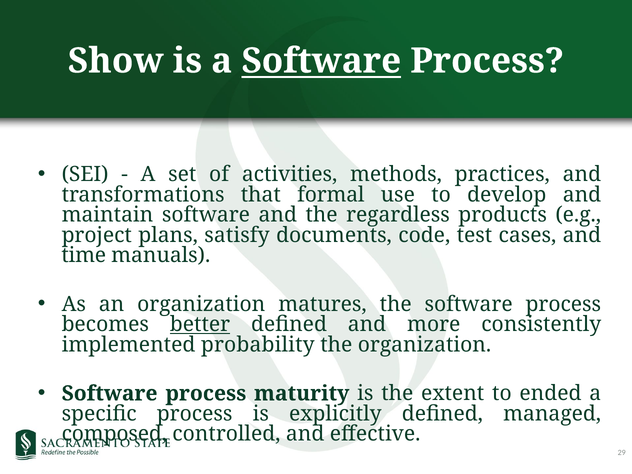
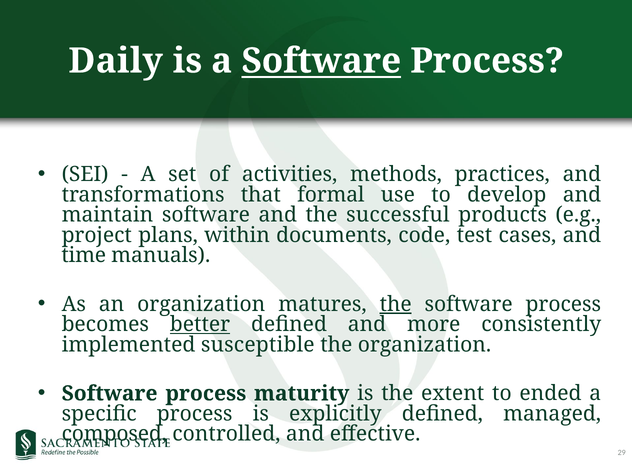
Show: Show -> Daily
regardless: regardless -> successful
satisfy: satisfy -> within
the at (396, 304) underline: none -> present
probability: probability -> susceptible
